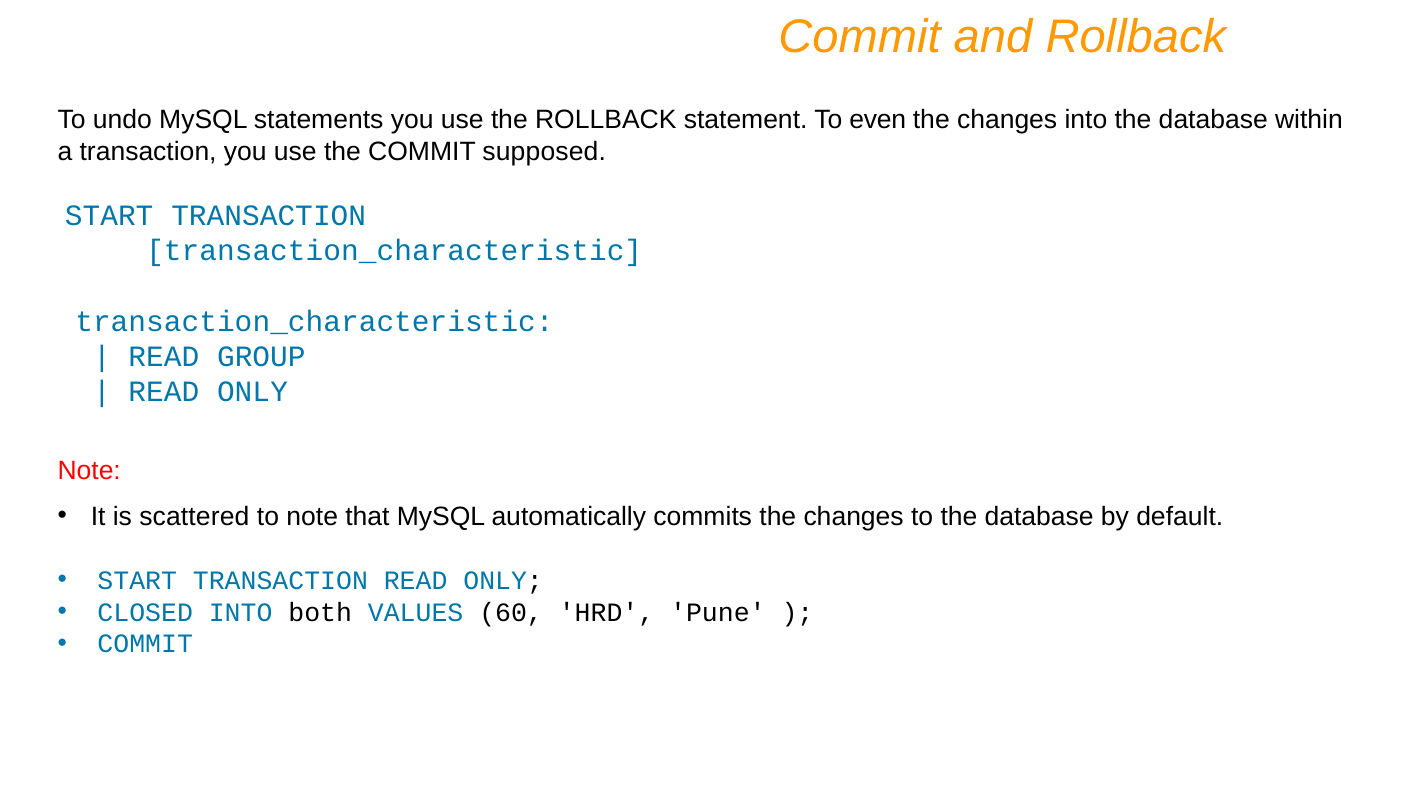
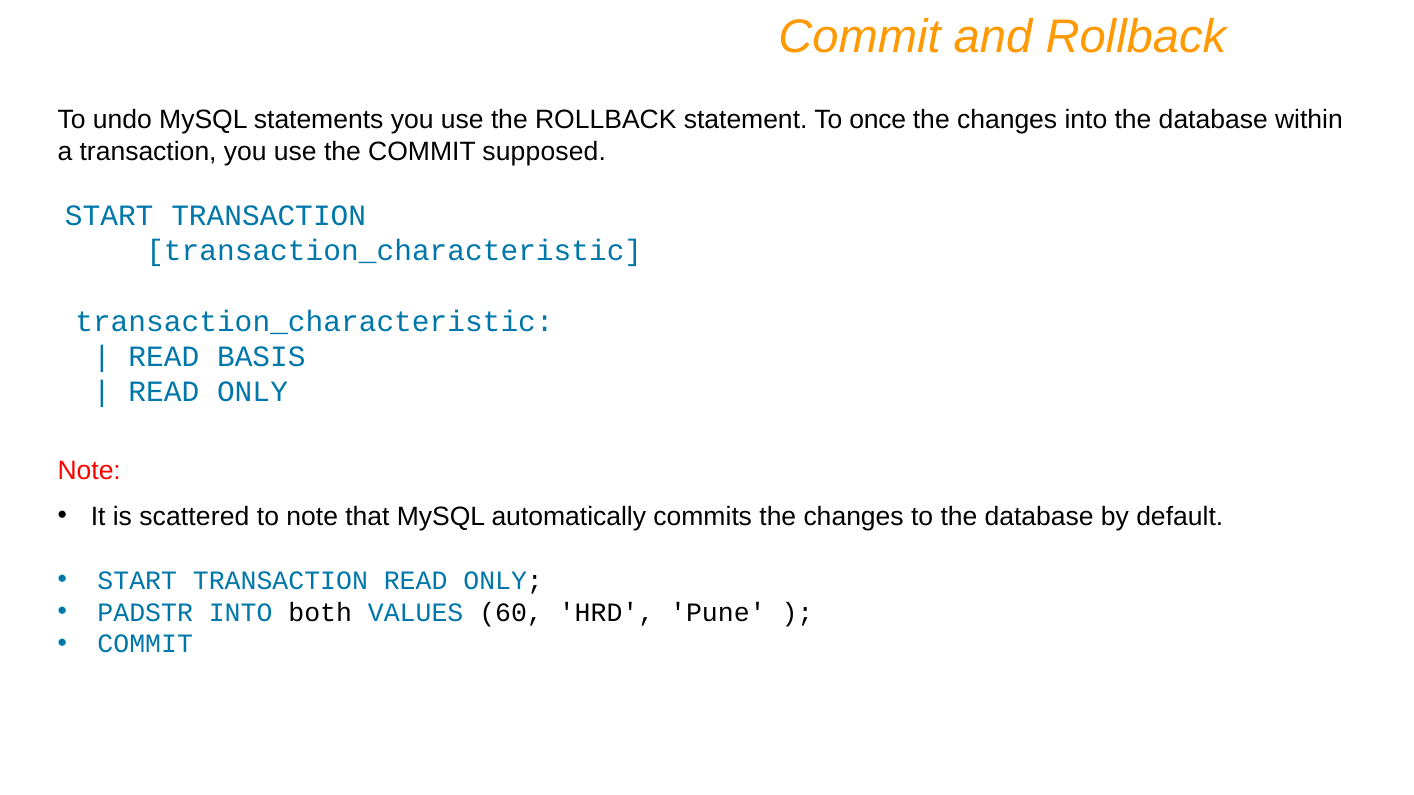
even: even -> once
GROUP: GROUP -> BASIS
CLOSED: CLOSED -> PADSTR
